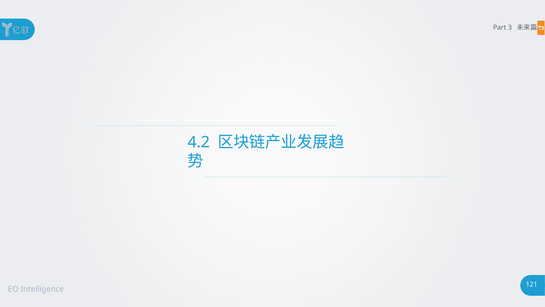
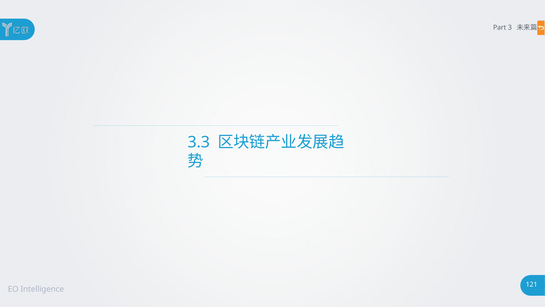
4.2: 4.2 -> 3.3
